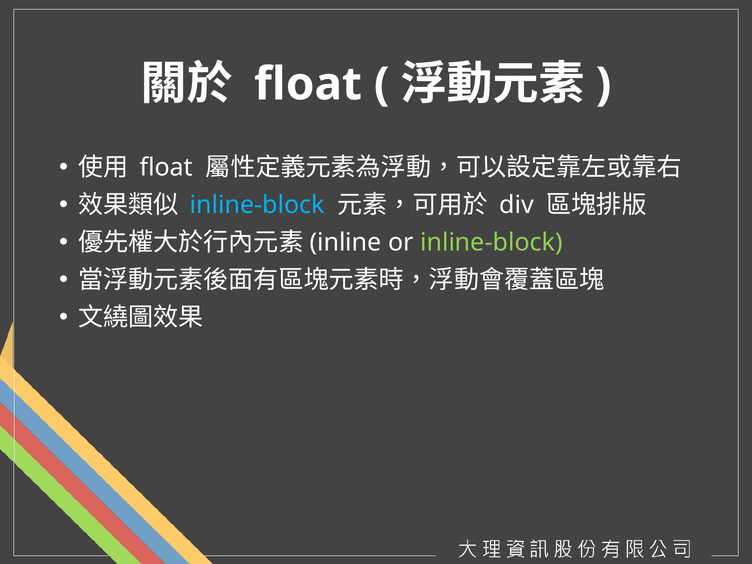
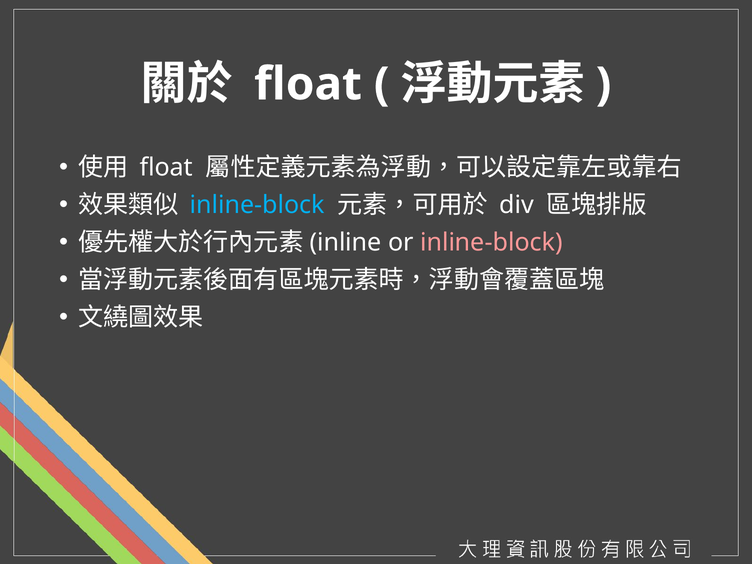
inline-block at (491, 242) colour: light green -> pink
